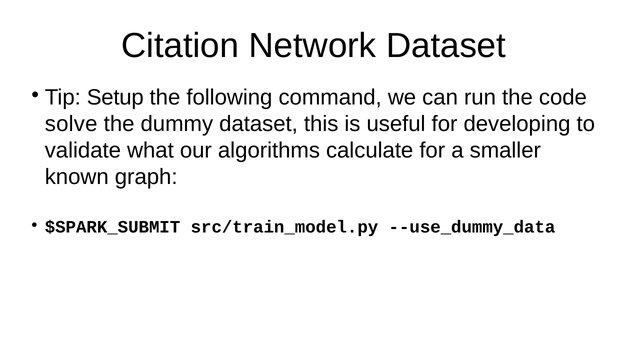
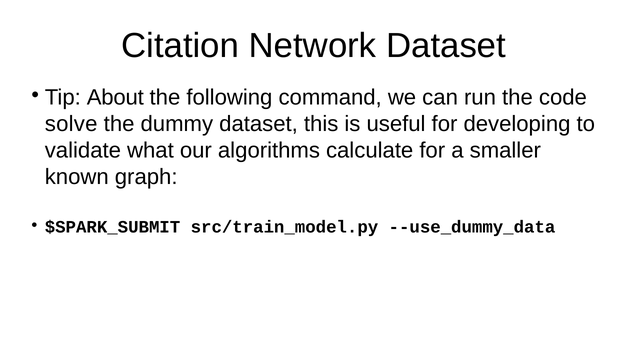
Setup: Setup -> About
